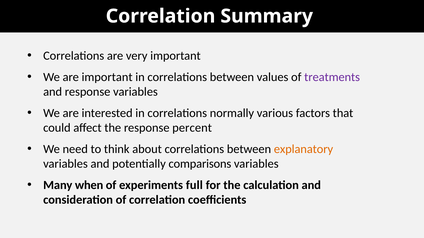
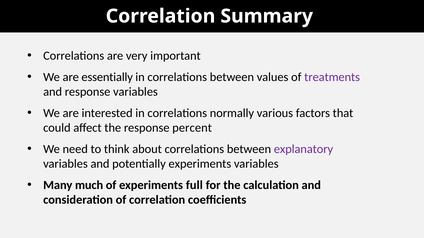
are important: important -> essentially
explanatory colour: orange -> purple
potentially comparisons: comparisons -> experiments
when: when -> much
